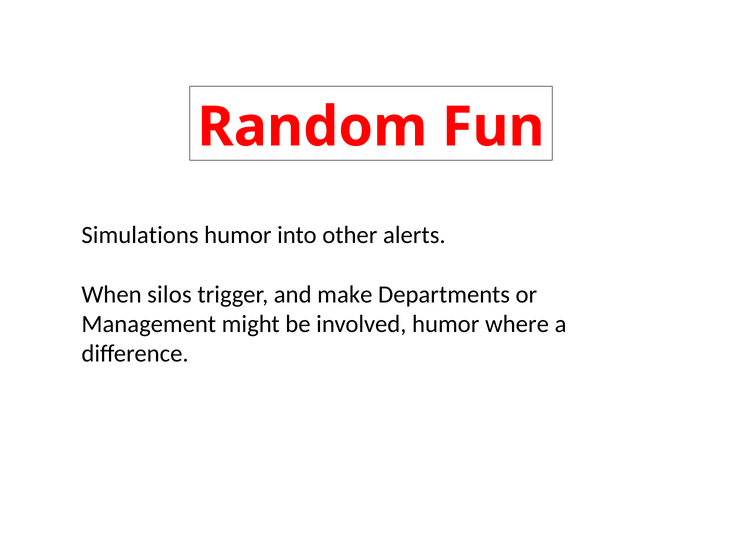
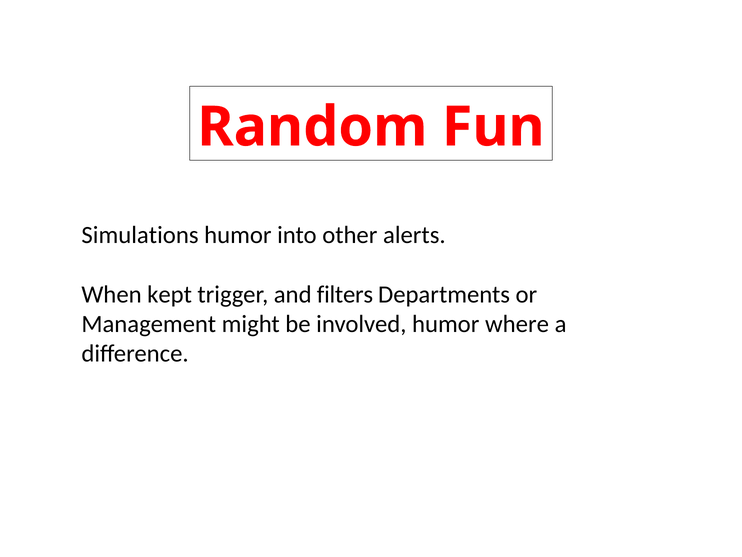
silos: silos -> kept
make: make -> filters
